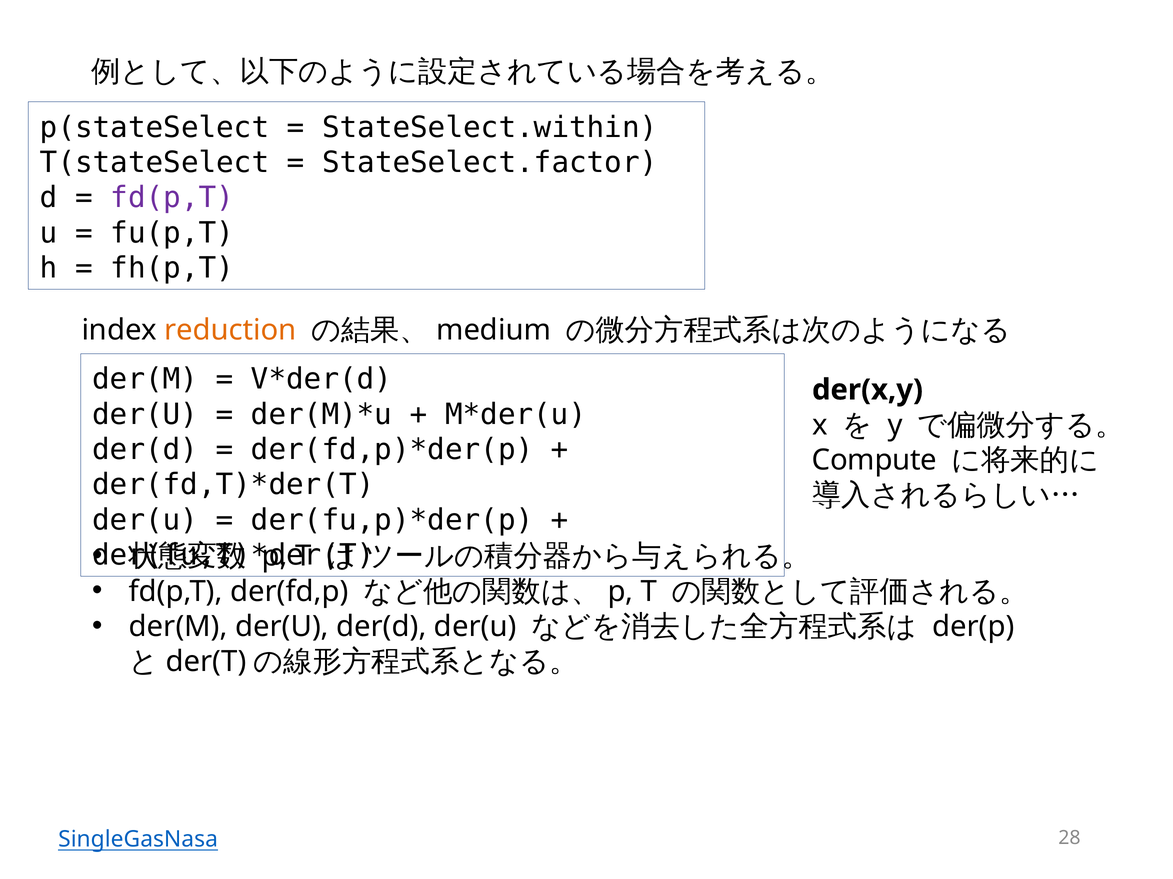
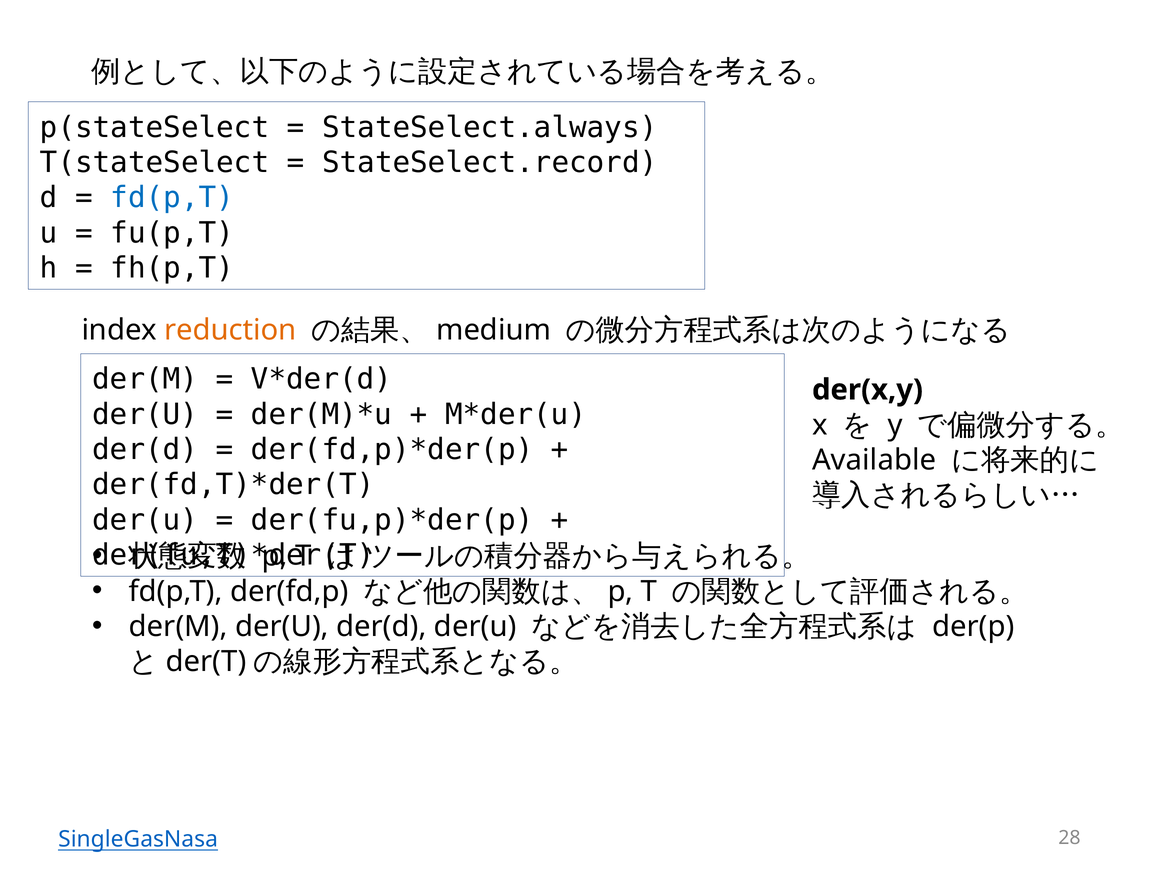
StateSelect.within: StateSelect.within -> StateSelect.always
StateSelect.factor: StateSelect.factor -> StateSelect.record
fd(p,T at (172, 198) colour: purple -> blue
Compute: Compute -> Available
